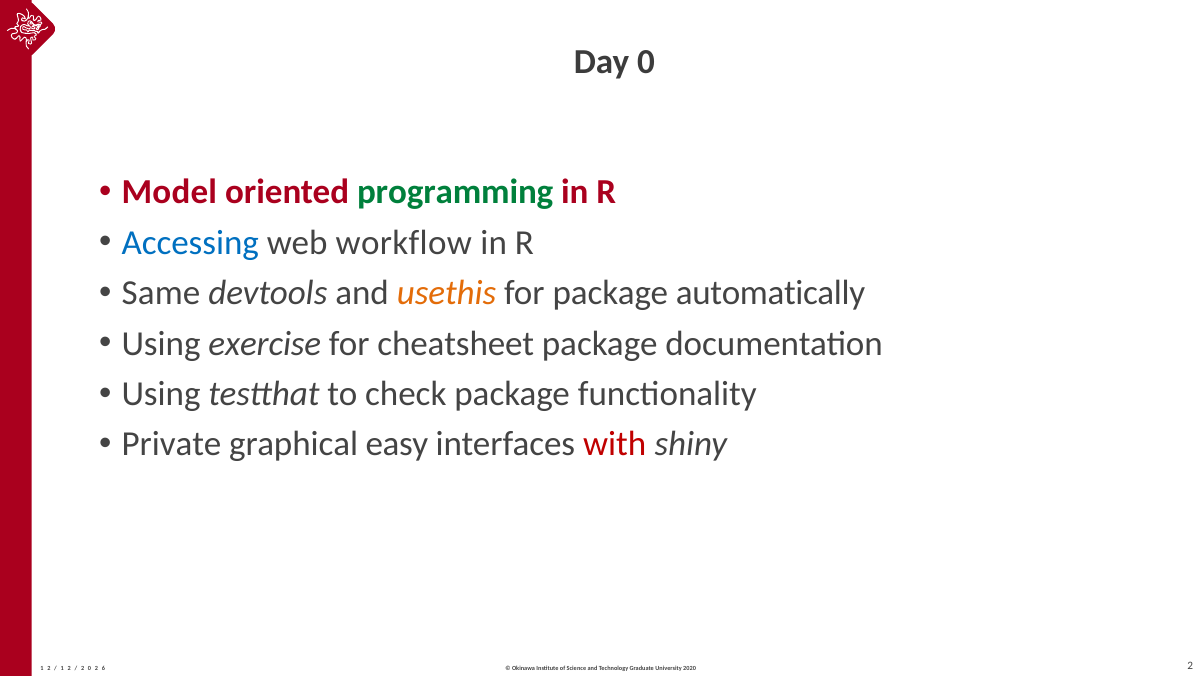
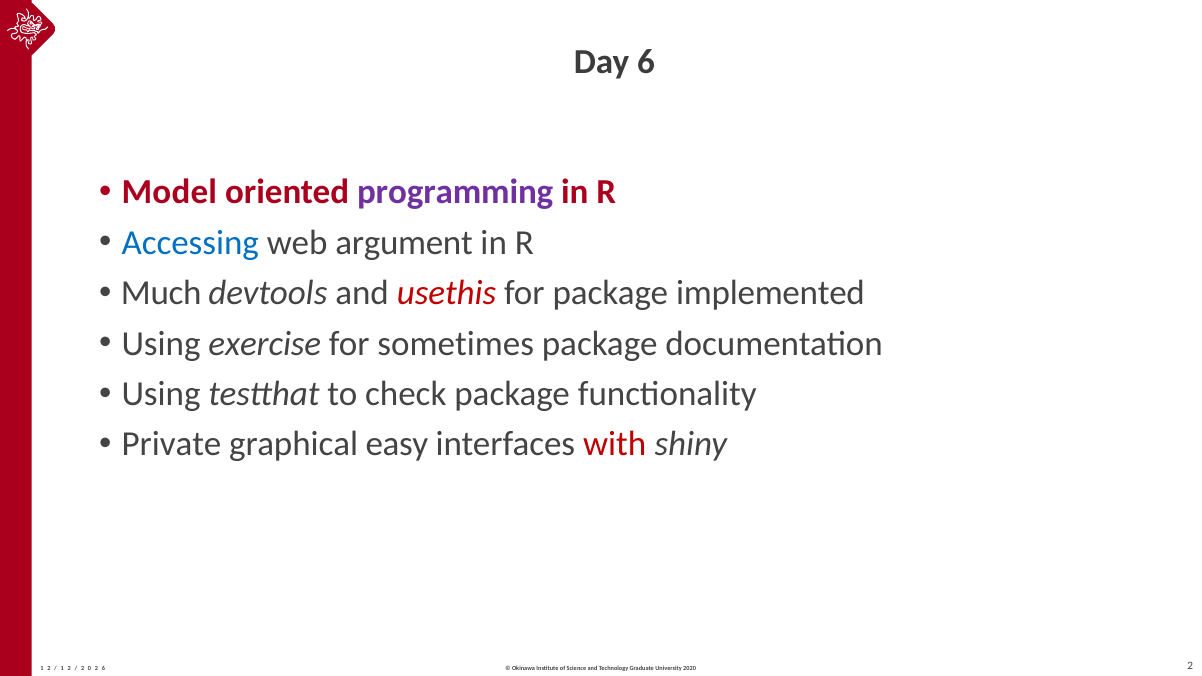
Day 0: 0 -> 6
programming colour: green -> purple
workflow: workflow -> argument
Same: Same -> Much
usethis colour: orange -> red
automatically: automatically -> implemented
cheatsheet: cheatsheet -> sometimes
